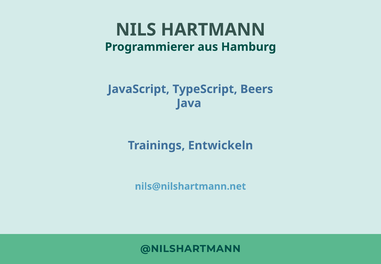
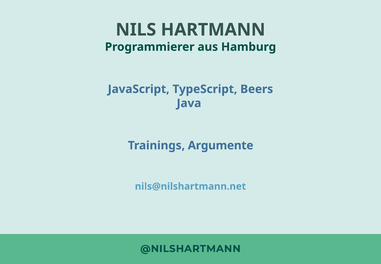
Entwickeln: Entwickeln -> Argumente
